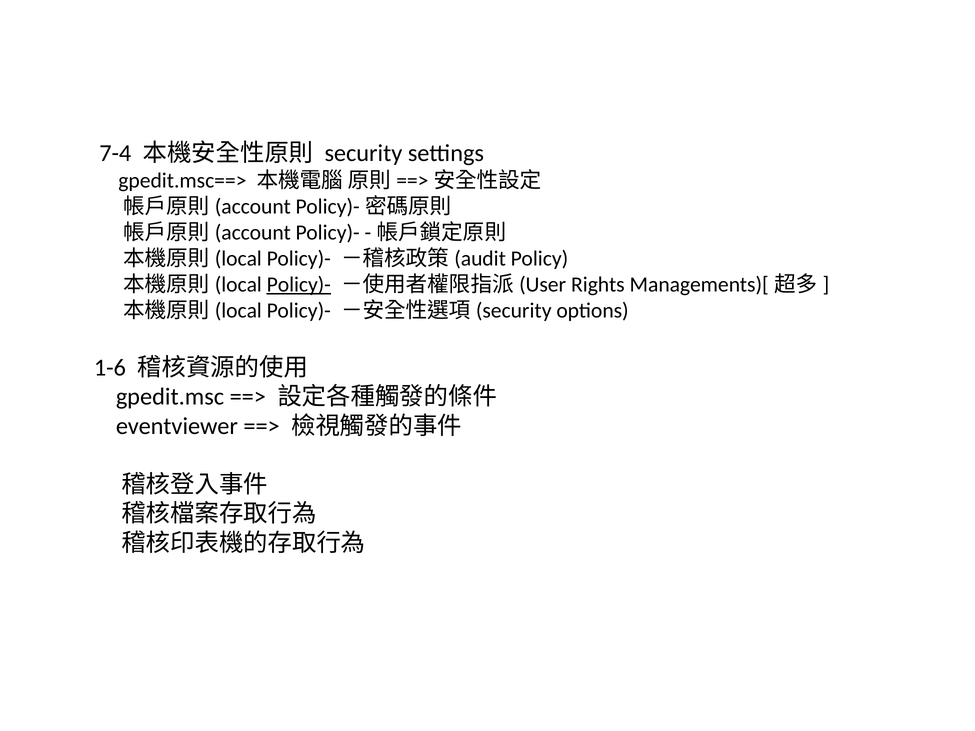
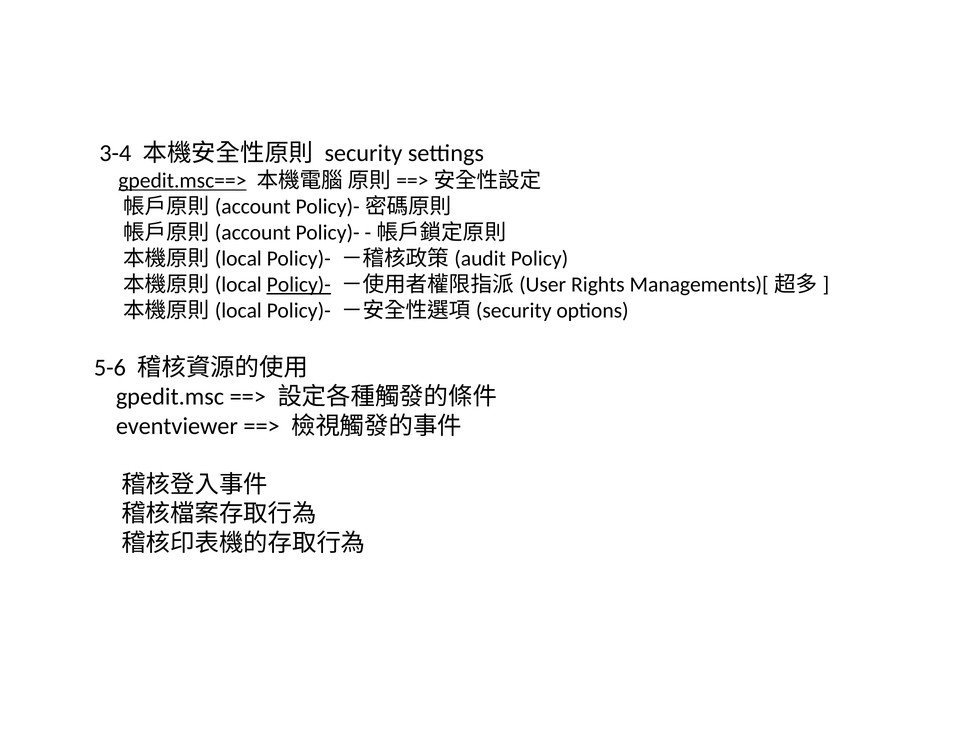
7-4: 7-4 -> 3-4
gpedit.msc==> underline: none -> present
1-6: 1-6 -> 5-6
